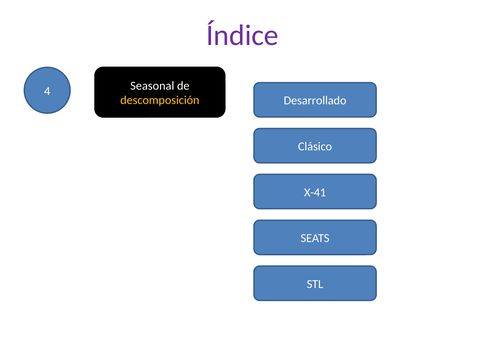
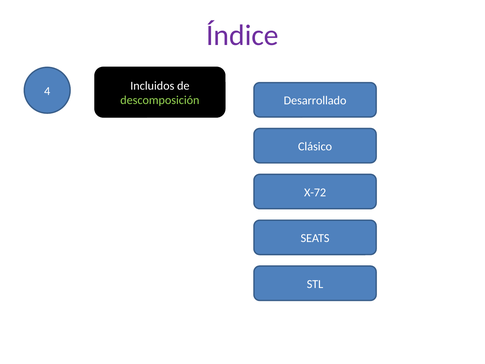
Seasonal: Seasonal -> Incluidos
descomposición colour: yellow -> light green
X-41: X-41 -> X-72
